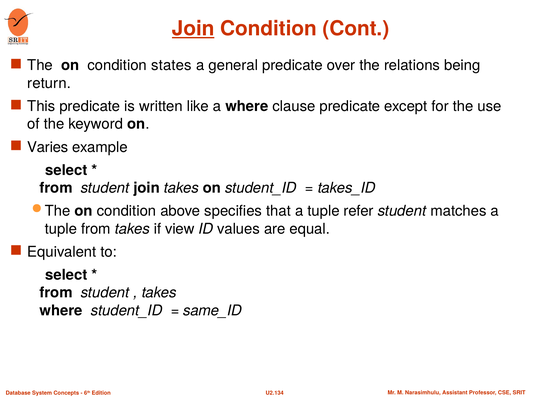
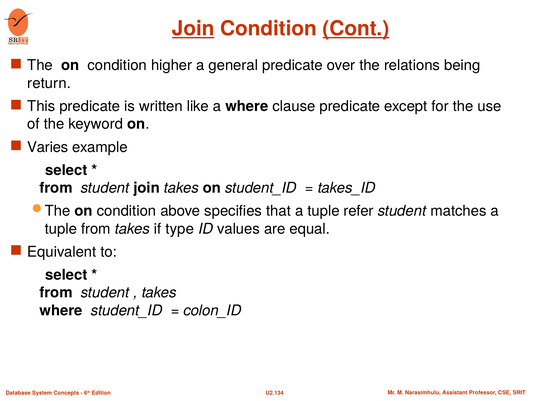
Cont underline: none -> present
states: states -> higher
view: view -> type
same_ID: same_ID -> colon_ID
